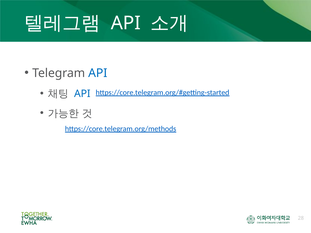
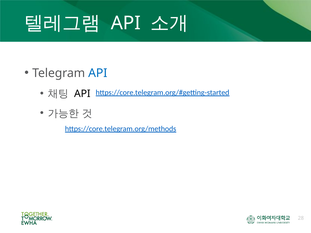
API at (82, 94) colour: blue -> black
